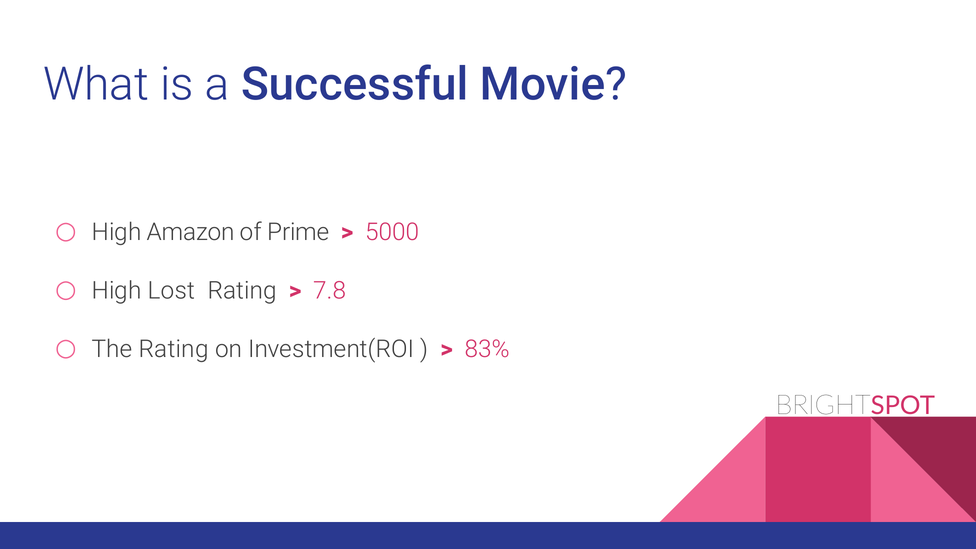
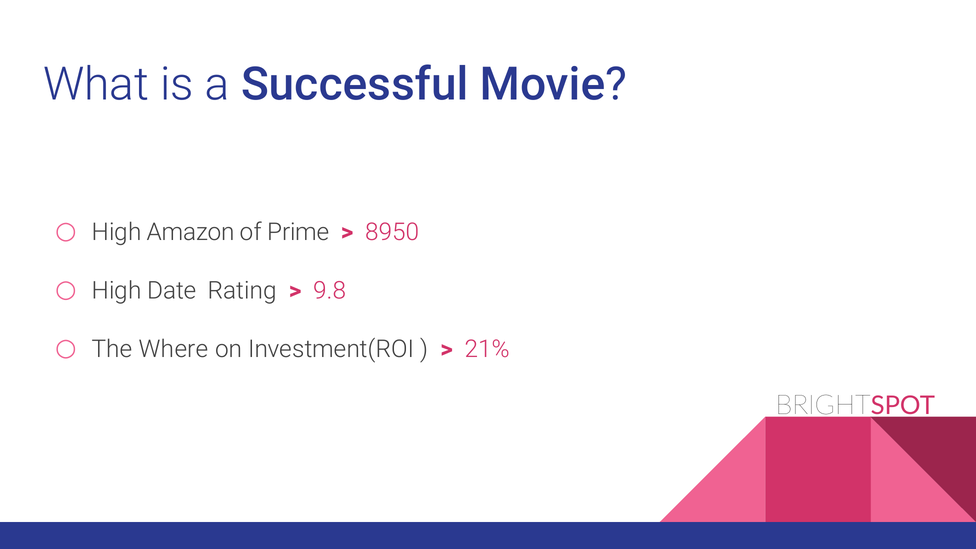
5000: 5000 -> 8950
Lost: Lost -> Date
7.8: 7.8 -> 9.8
The Rating: Rating -> Where
83%: 83% -> 21%
